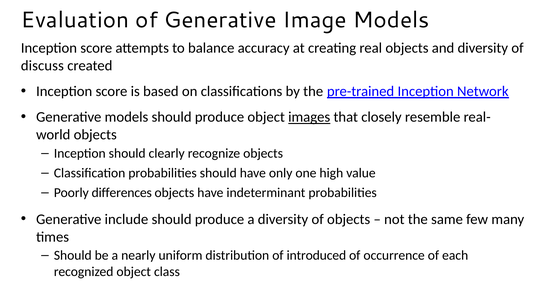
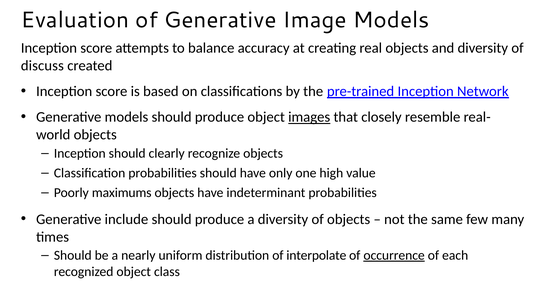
differences: differences -> maximums
introduced: introduced -> interpolate
occurrence underline: none -> present
